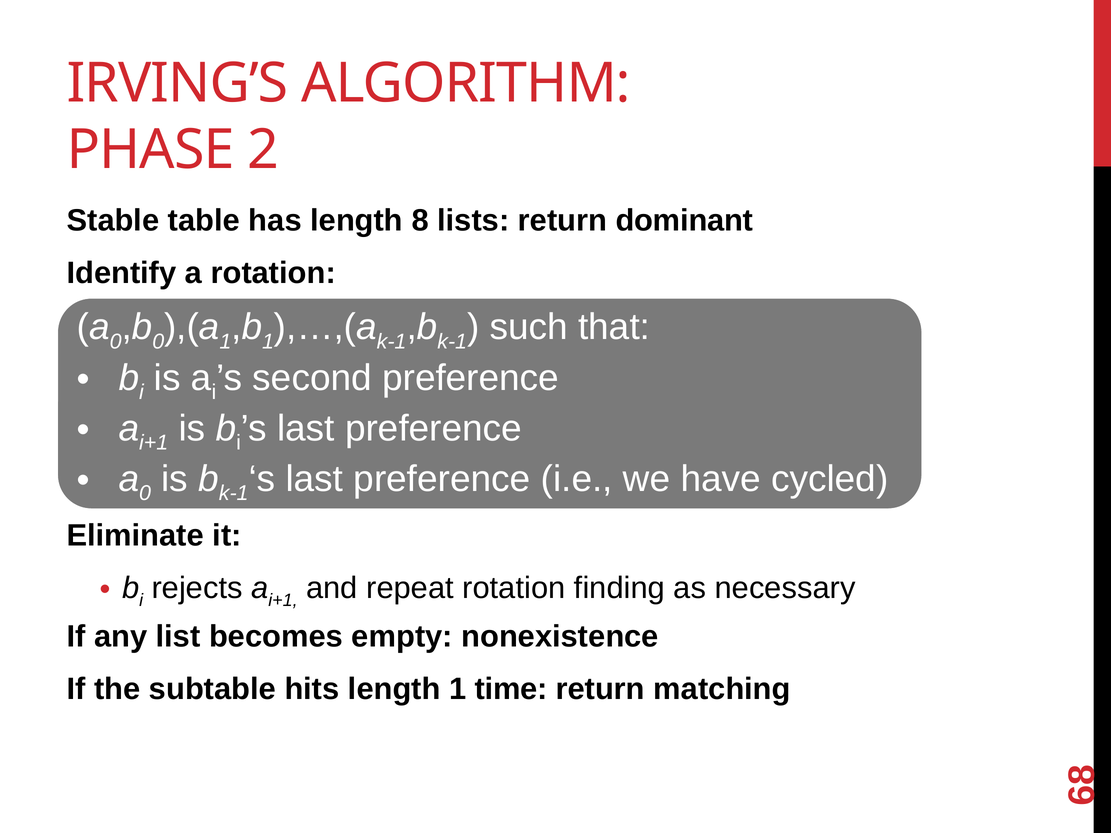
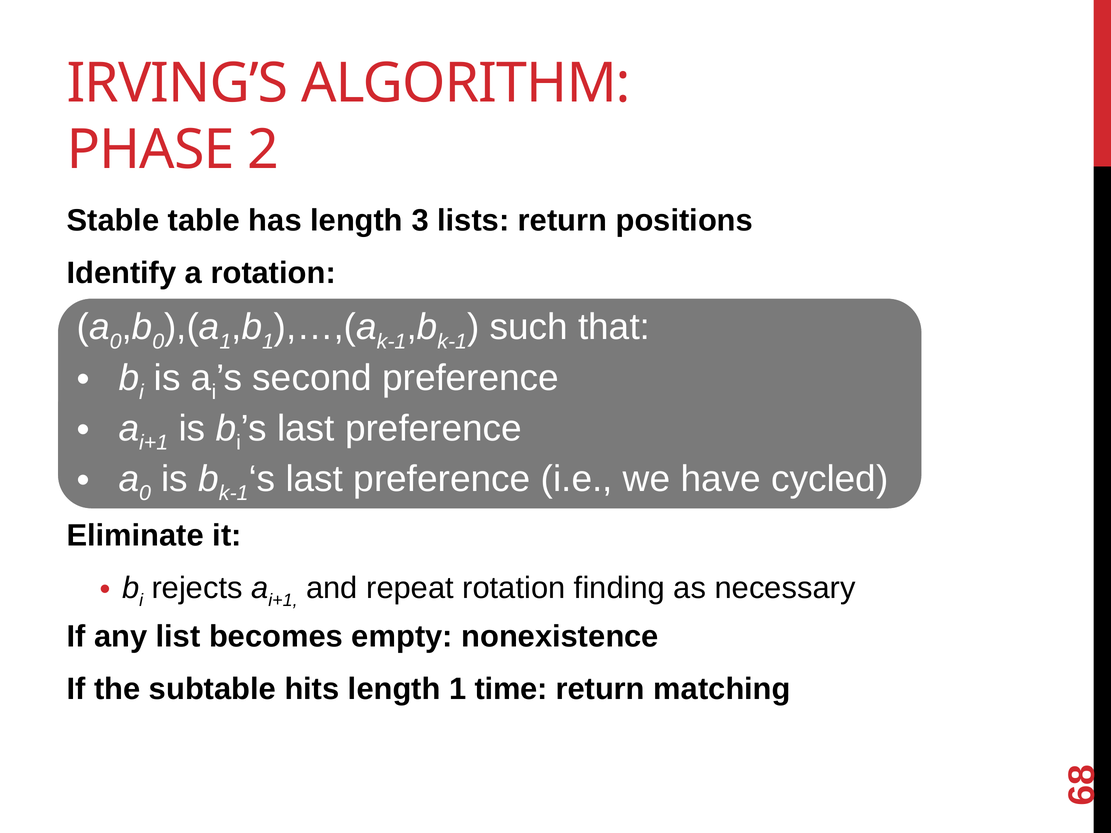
length 8: 8 -> 3
dominant: dominant -> positions
